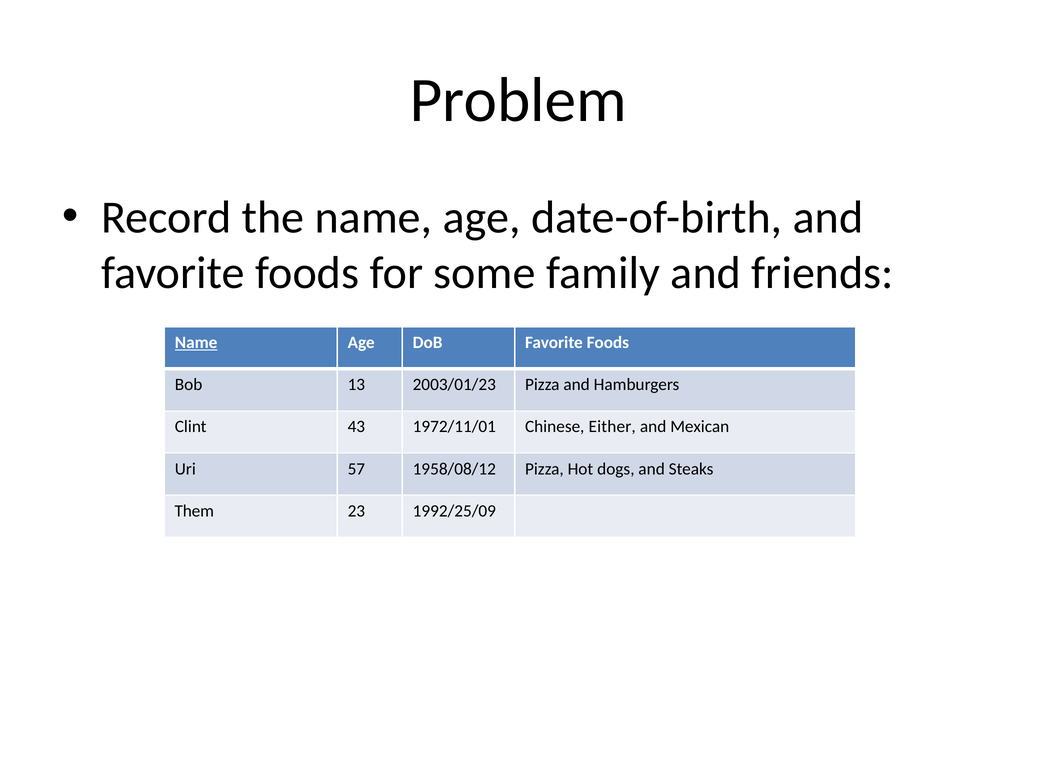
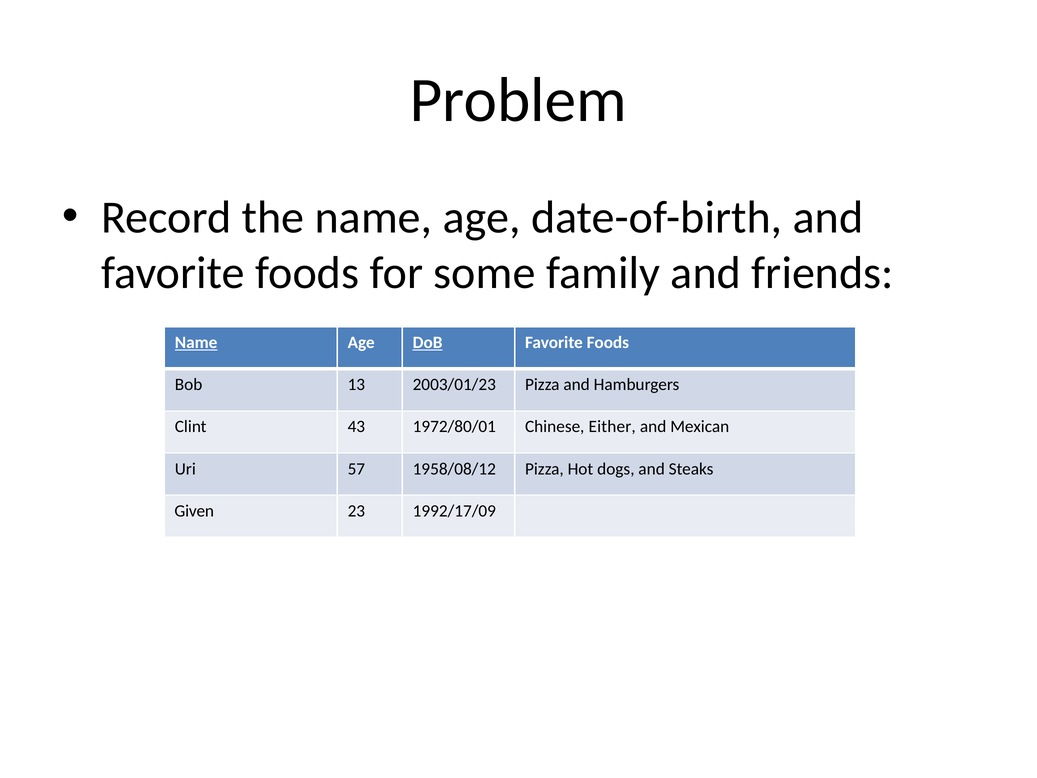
DoB underline: none -> present
1972/11/01: 1972/11/01 -> 1972/80/01
Them: Them -> Given
1992/25/09: 1992/25/09 -> 1992/17/09
